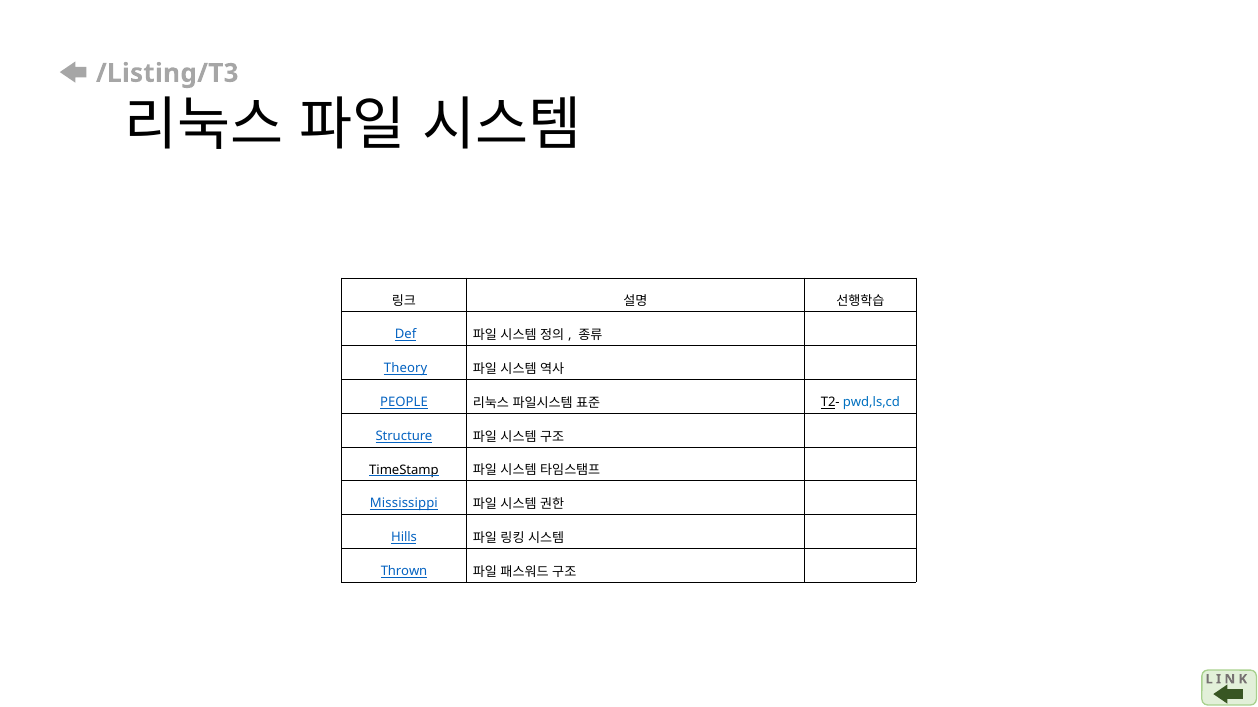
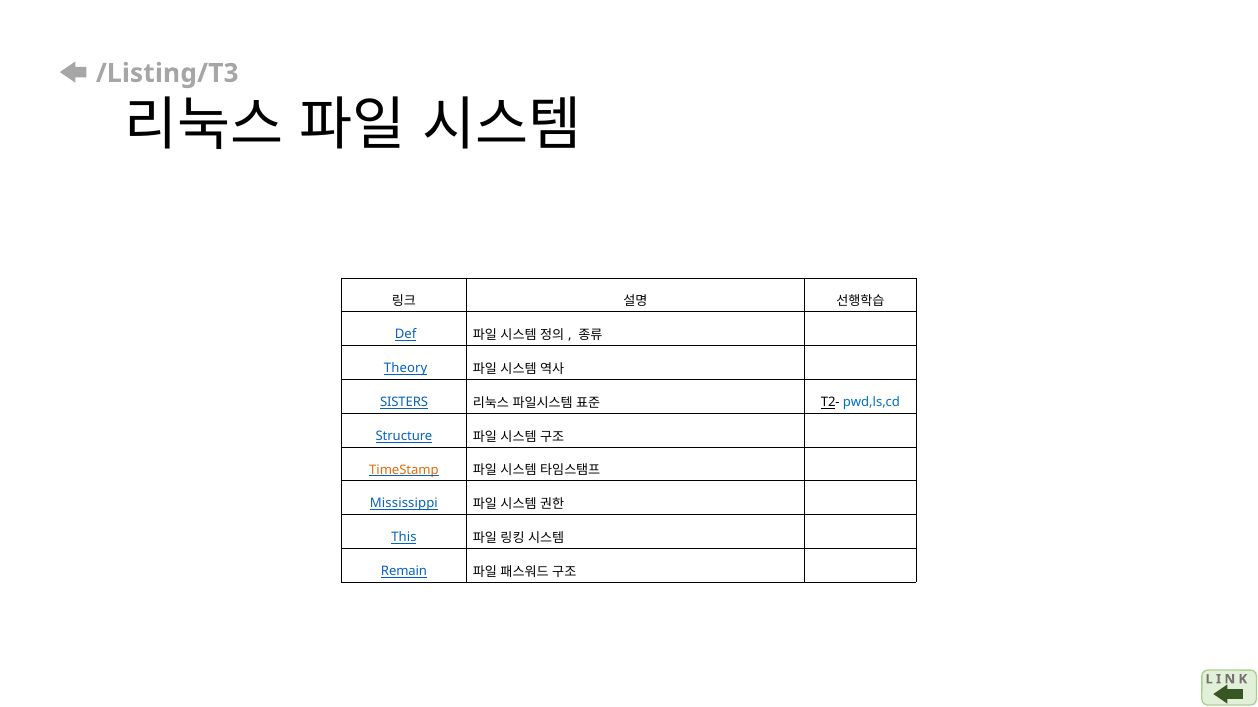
PEOPLE: PEOPLE -> SISTERS
TimeStamp colour: black -> orange
Hills: Hills -> This
Thrown: Thrown -> Remain
